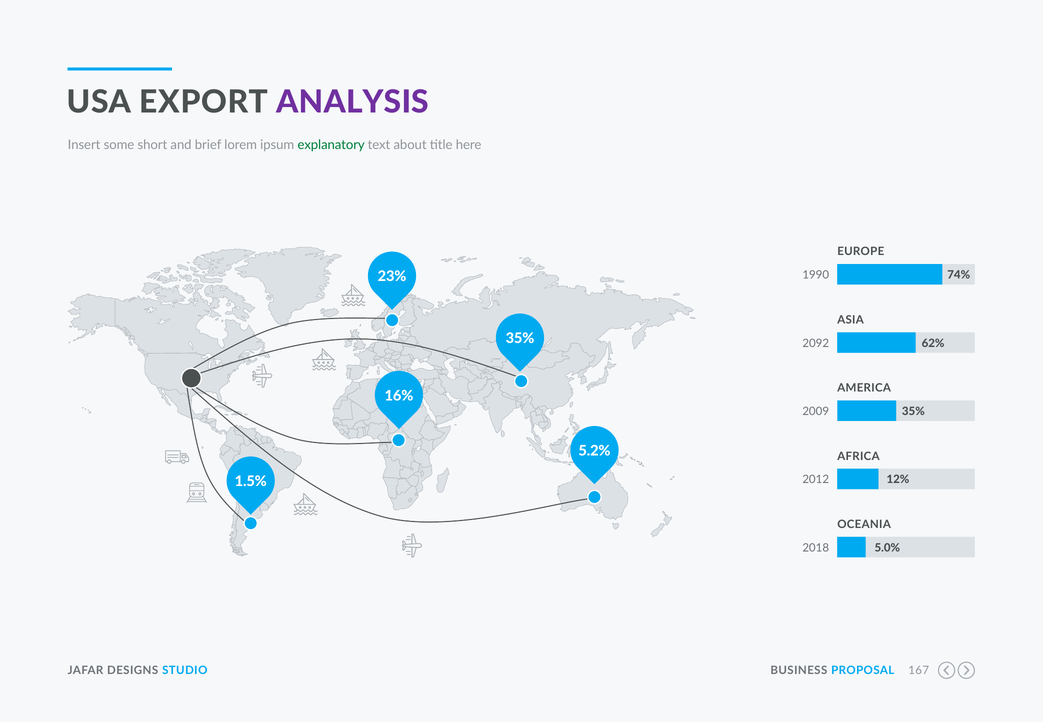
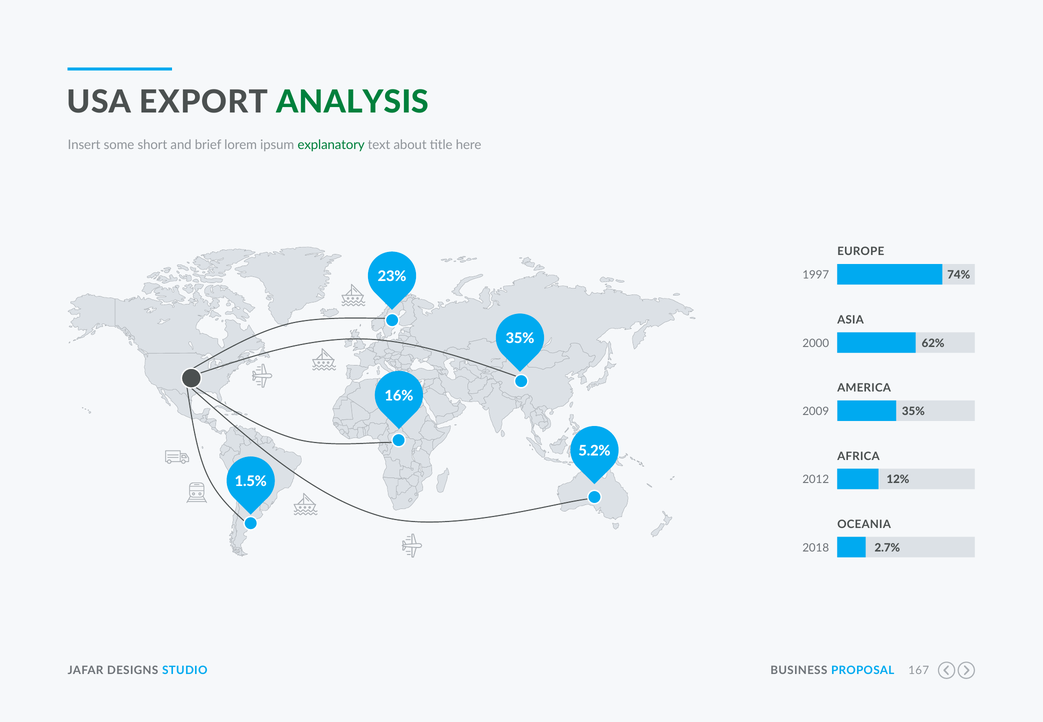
ANALYSIS colour: purple -> green
1990: 1990 -> 1997
2092: 2092 -> 2000
5.0%: 5.0% -> 2.7%
